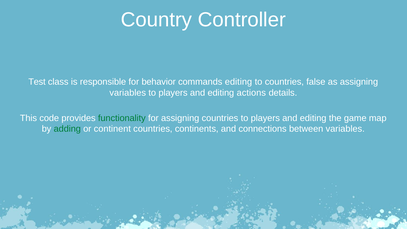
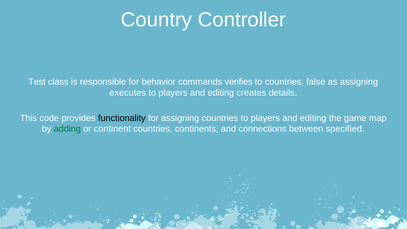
commands editing: editing -> verifies
variables at (128, 93): variables -> executes
actions: actions -> creates
functionality colour: green -> black
between variables: variables -> specified
